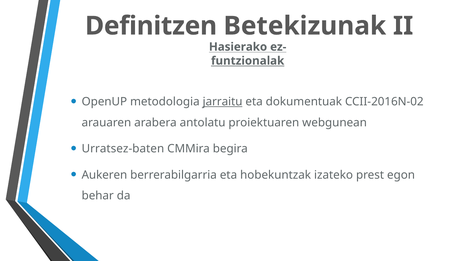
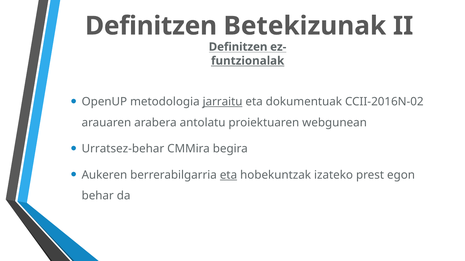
Hasierako at (238, 47): Hasierako -> Definitzen
Urratsez-baten: Urratsez-baten -> Urratsez-behar
eta at (228, 175) underline: none -> present
